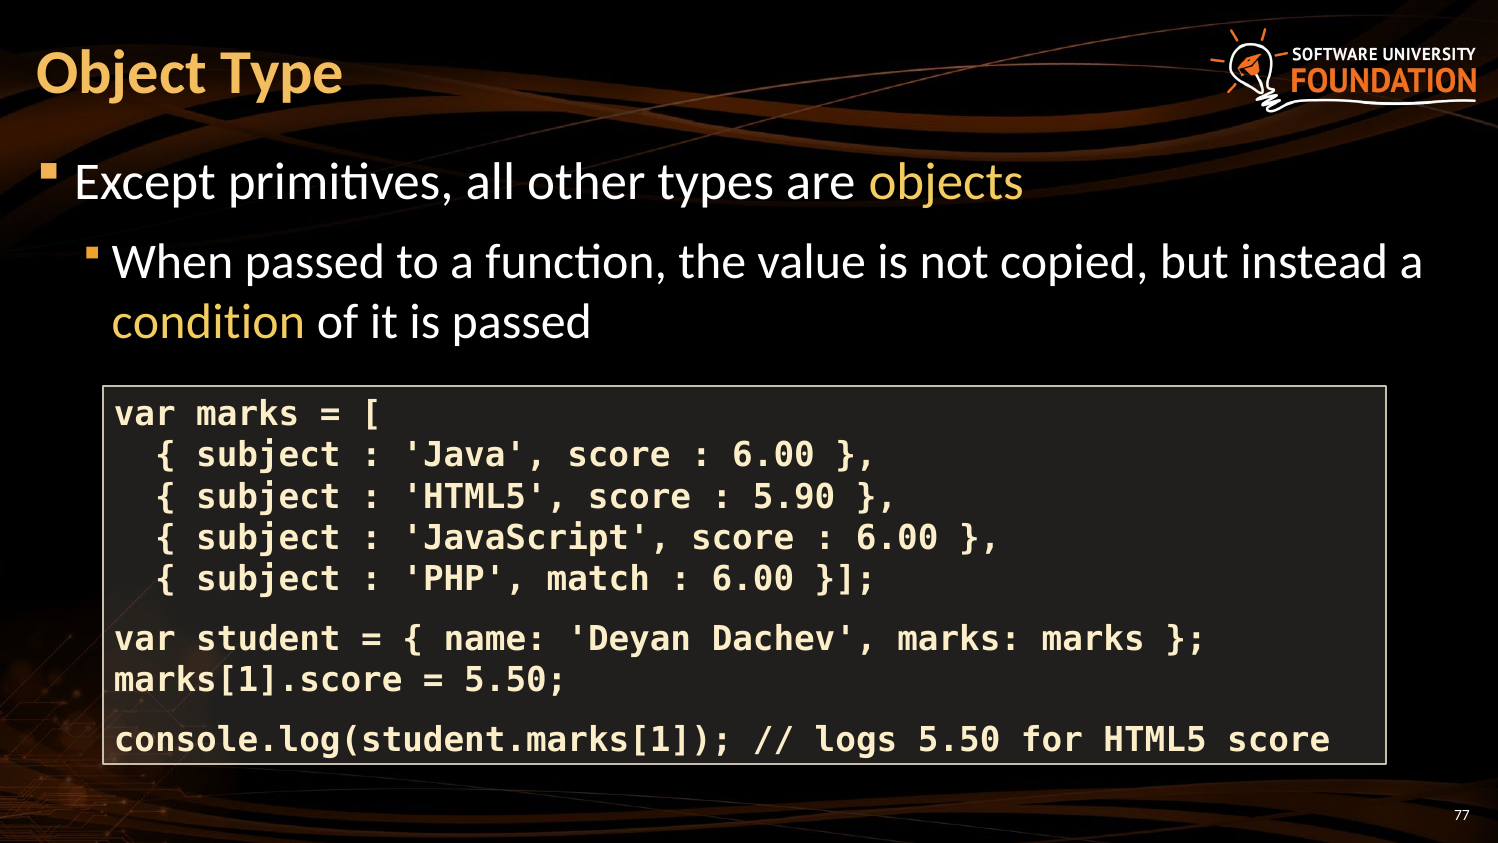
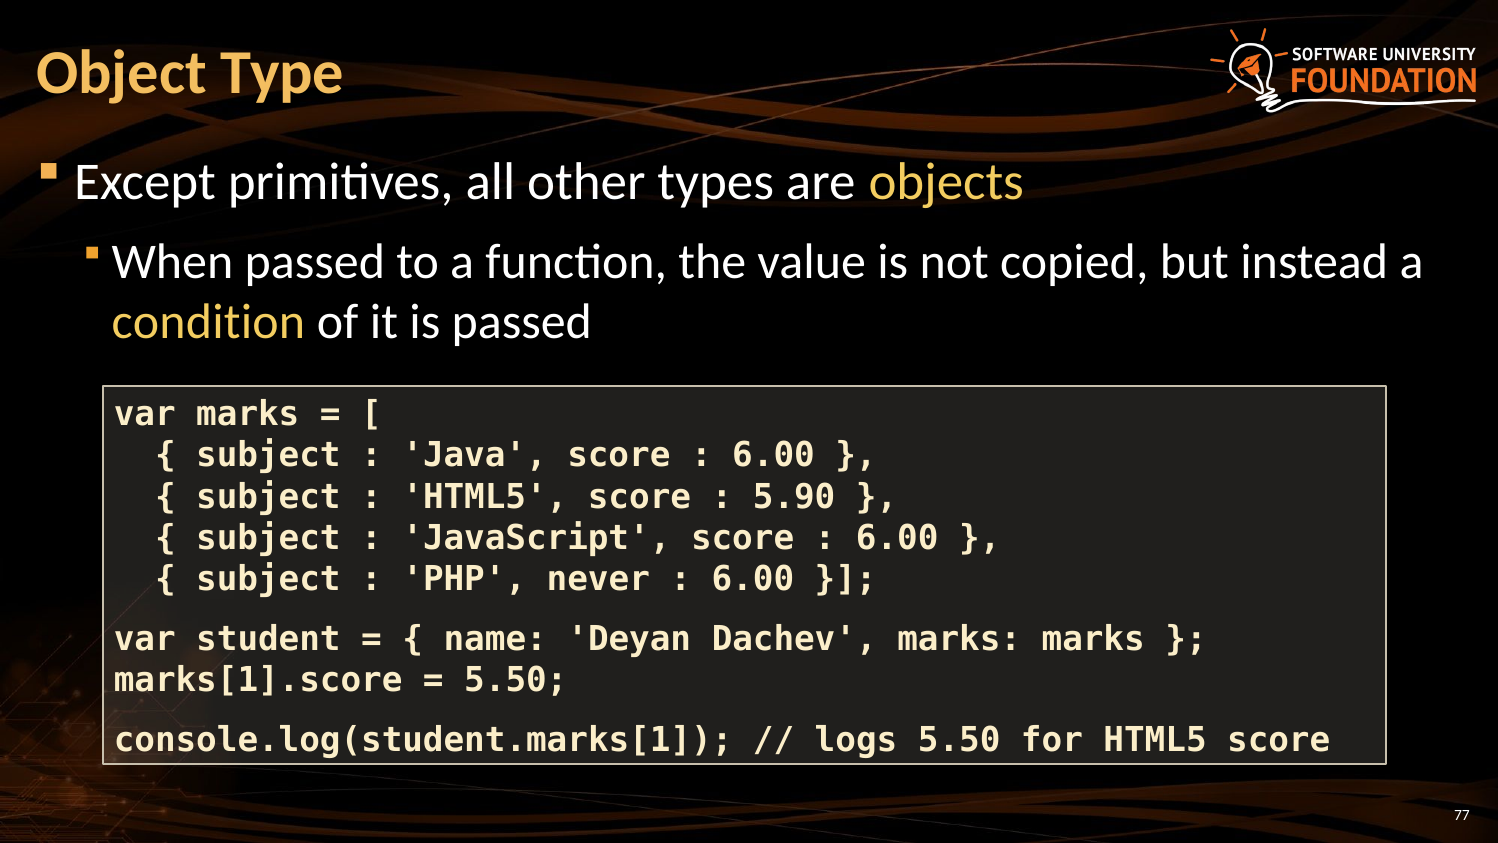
match: match -> never
